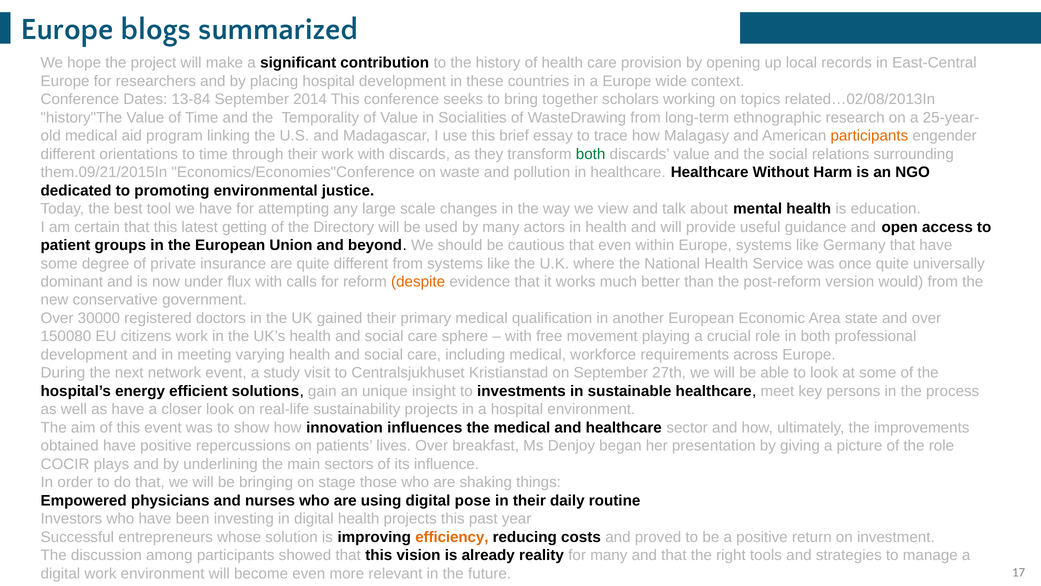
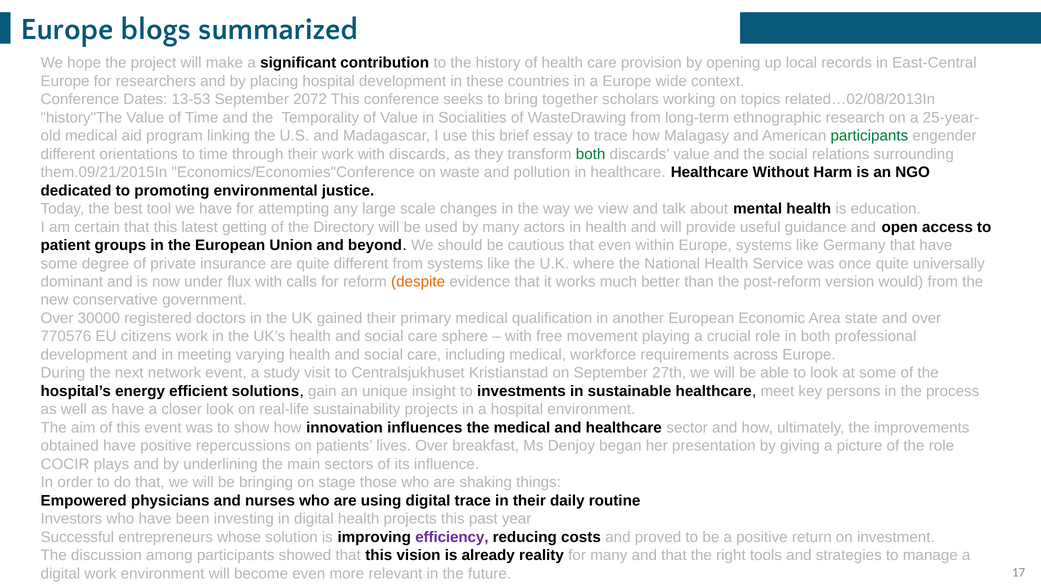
13-84: 13-84 -> 13-53
2014: 2014 -> 2072
participants at (869, 136) colour: orange -> green
150080: 150080 -> 770576
digital pose: pose -> trace
efficiency colour: orange -> purple
